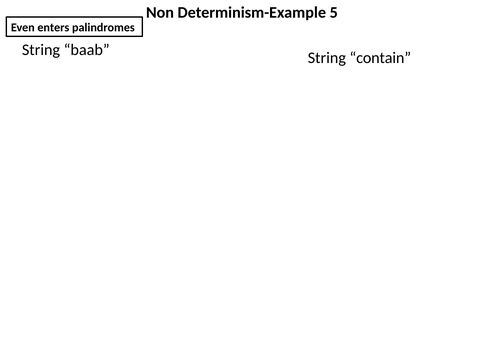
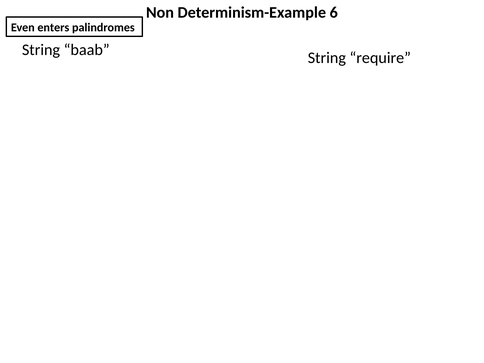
5: 5 -> 6
contain: contain -> require
